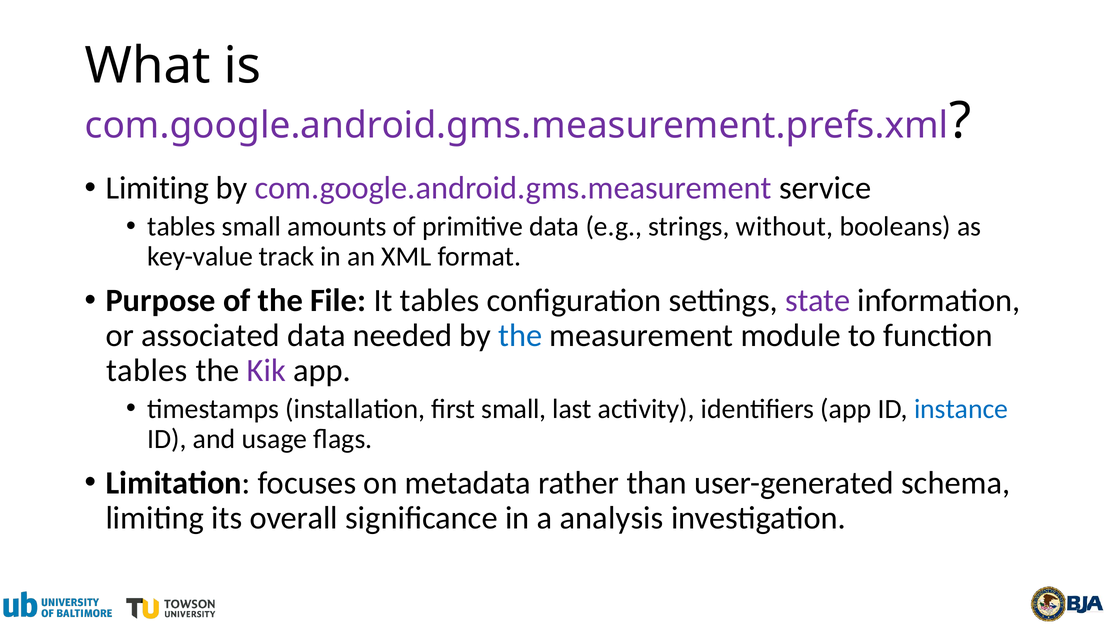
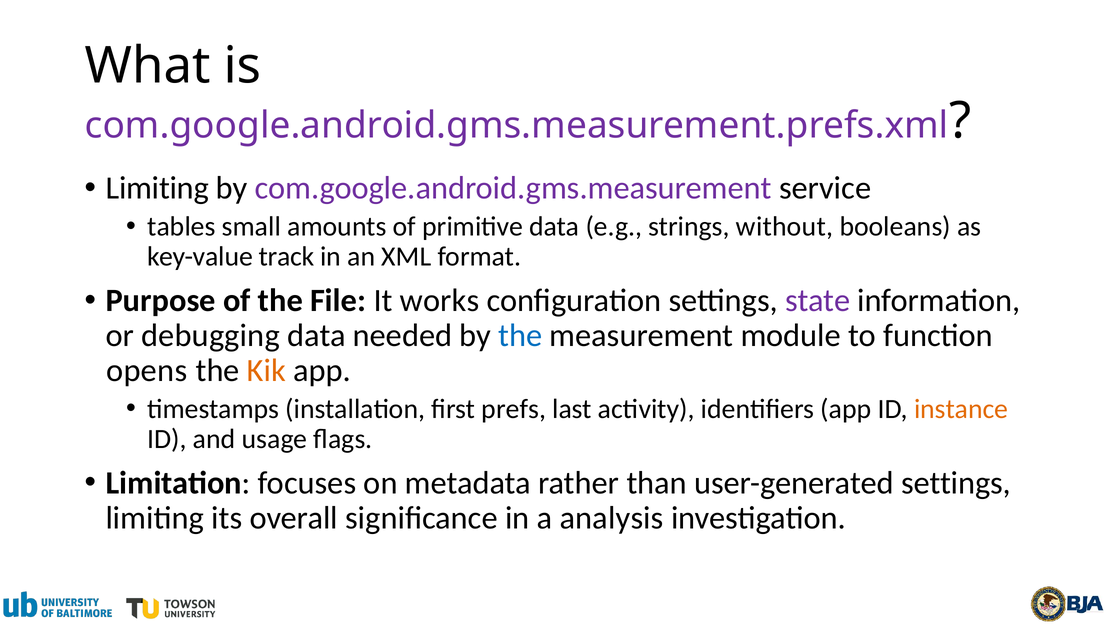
It tables: tables -> works
associated: associated -> debugging
tables at (147, 370): tables -> opens
Kik colour: purple -> orange
first small: small -> prefs
instance colour: blue -> orange
user-generated schema: schema -> settings
